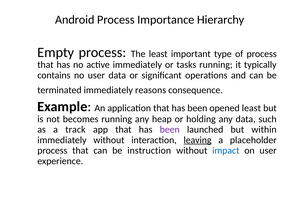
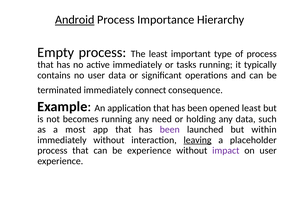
Android underline: none -> present
reasons: reasons -> connect
heap: heap -> need
track: track -> most
be instruction: instruction -> experience
impact colour: blue -> purple
